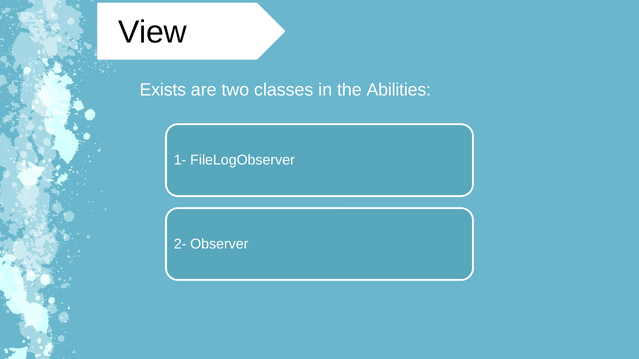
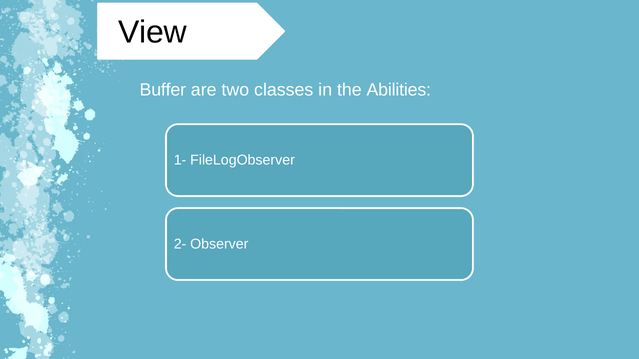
Exists: Exists -> Buffer
